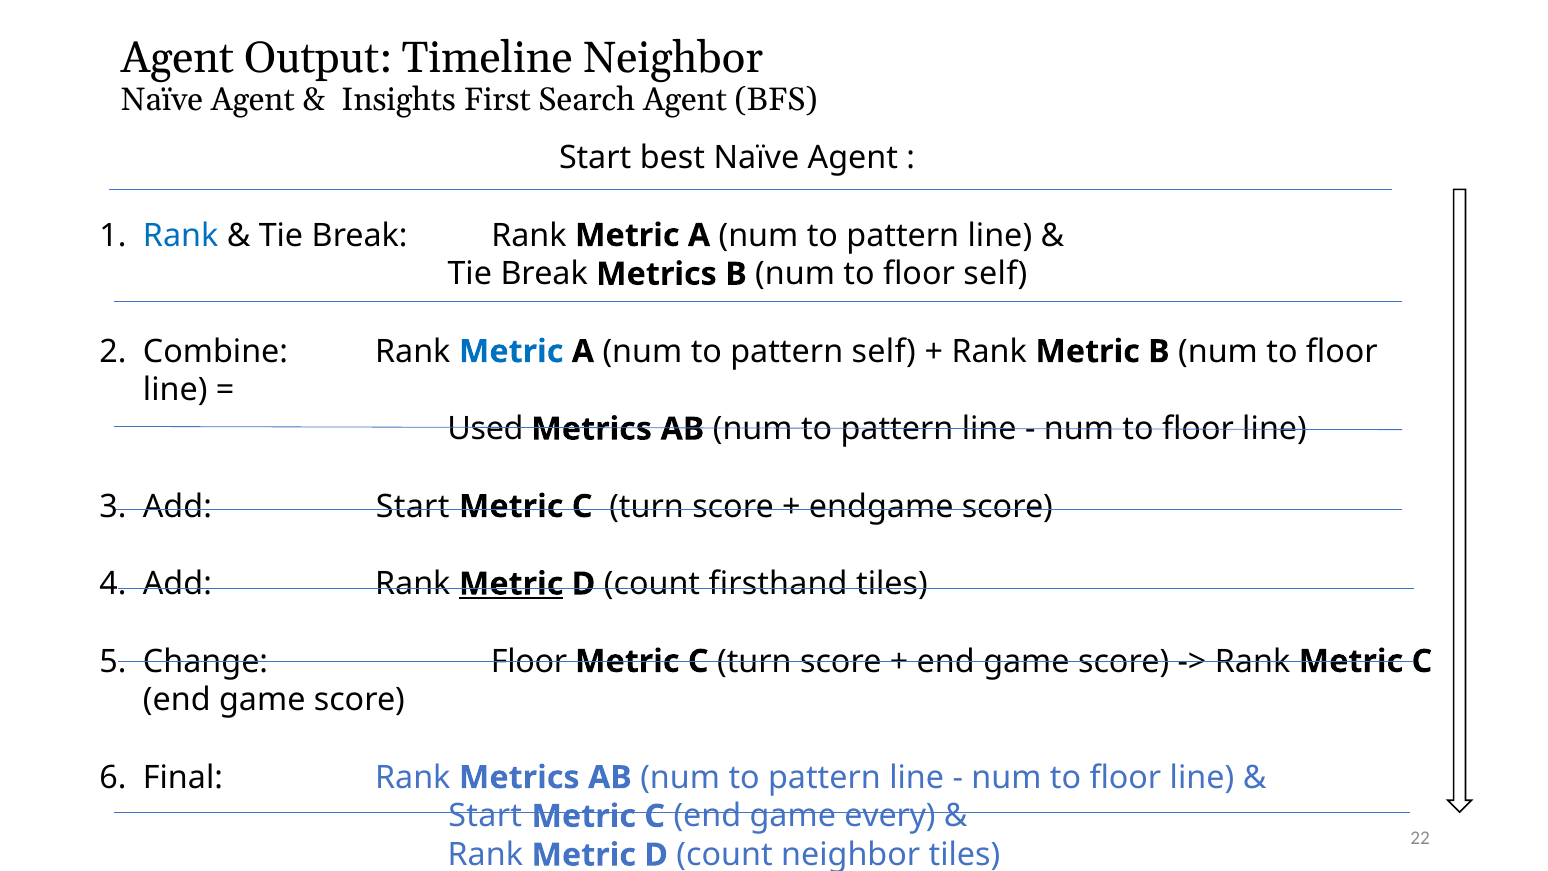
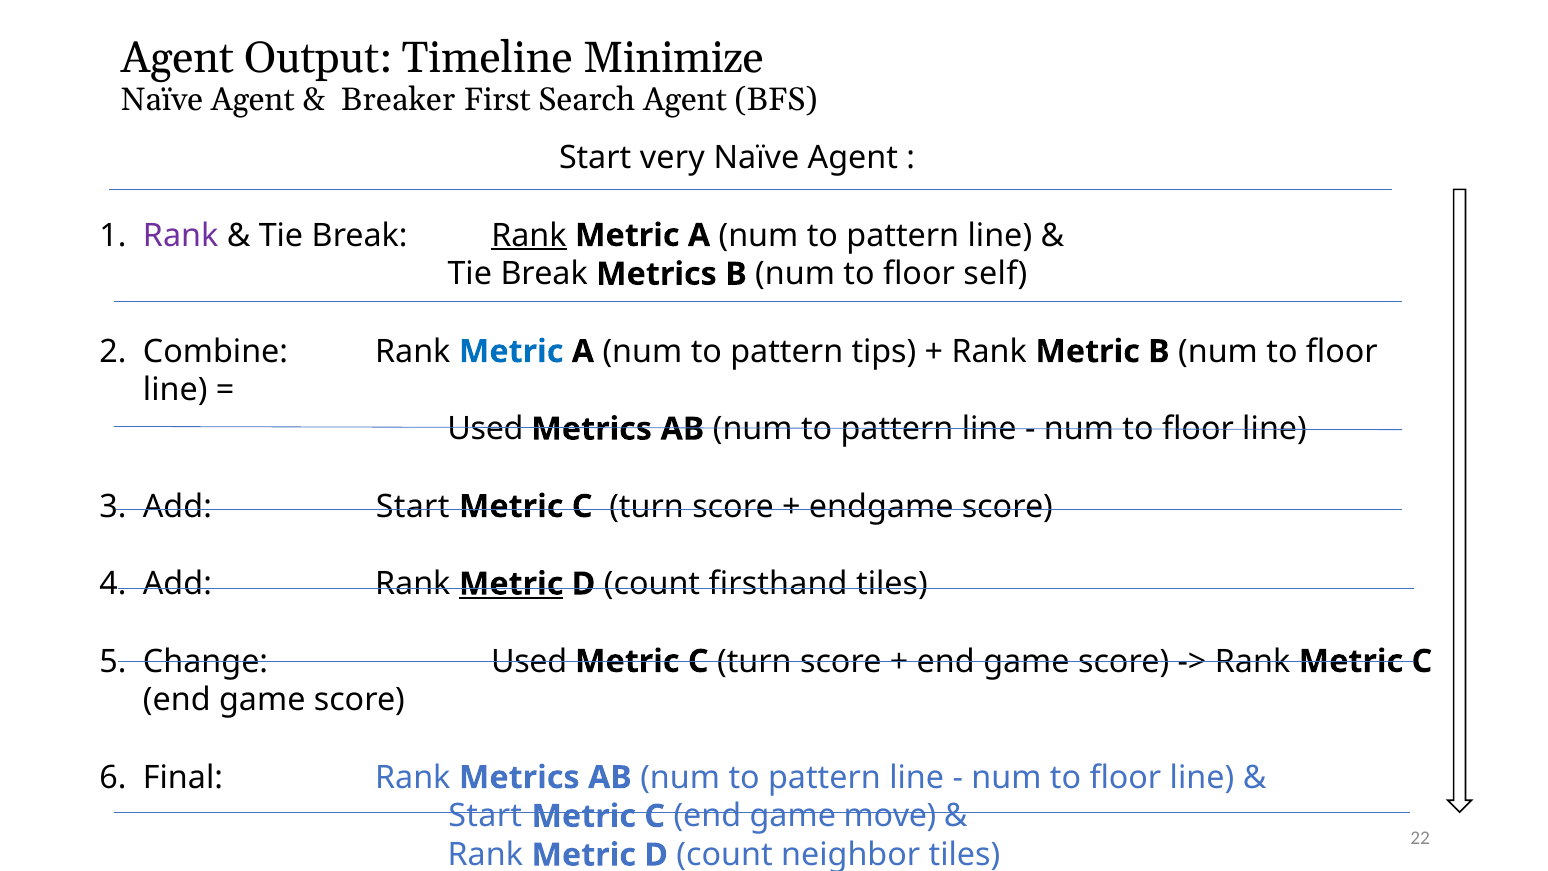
Timeline Neighbor: Neighbor -> Minimize
Insights: Insights -> Breaker
best: best -> very
Rank at (181, 235) colour: blue -> purple
Rank at (529, 235) underline: none -> present
pattern self: self -> tips
Change Floor: Floor -> Used
every: every -> move
